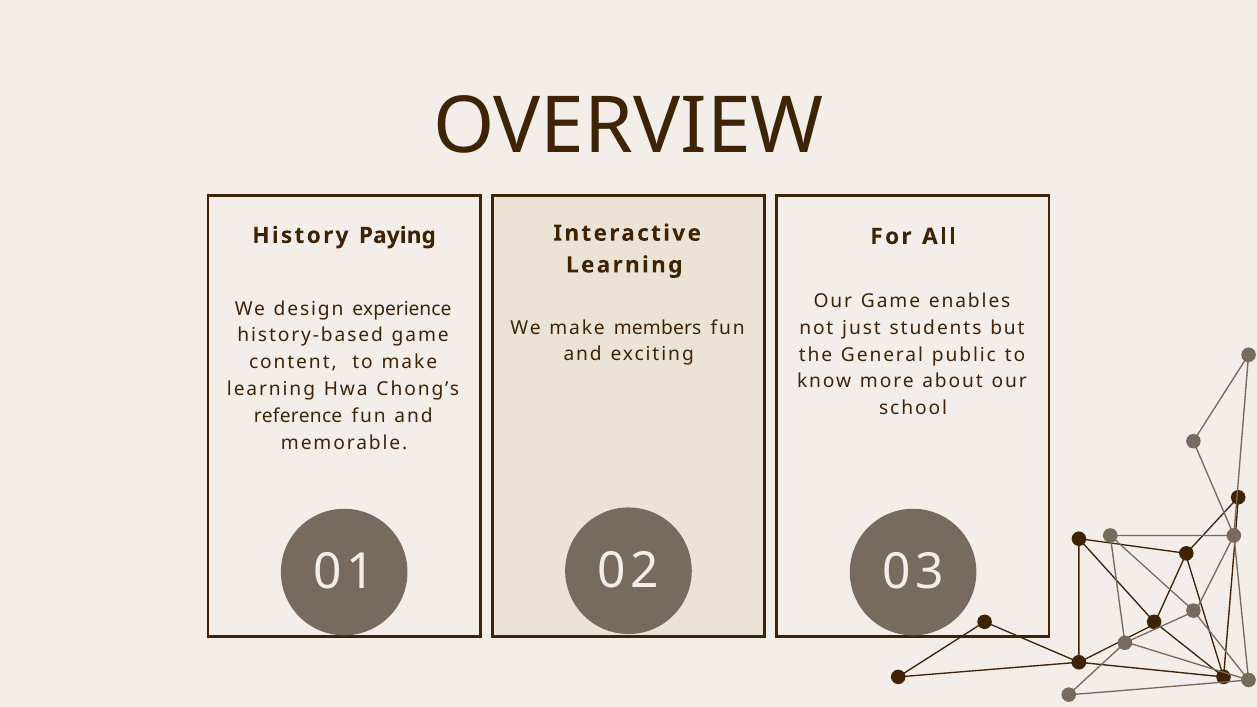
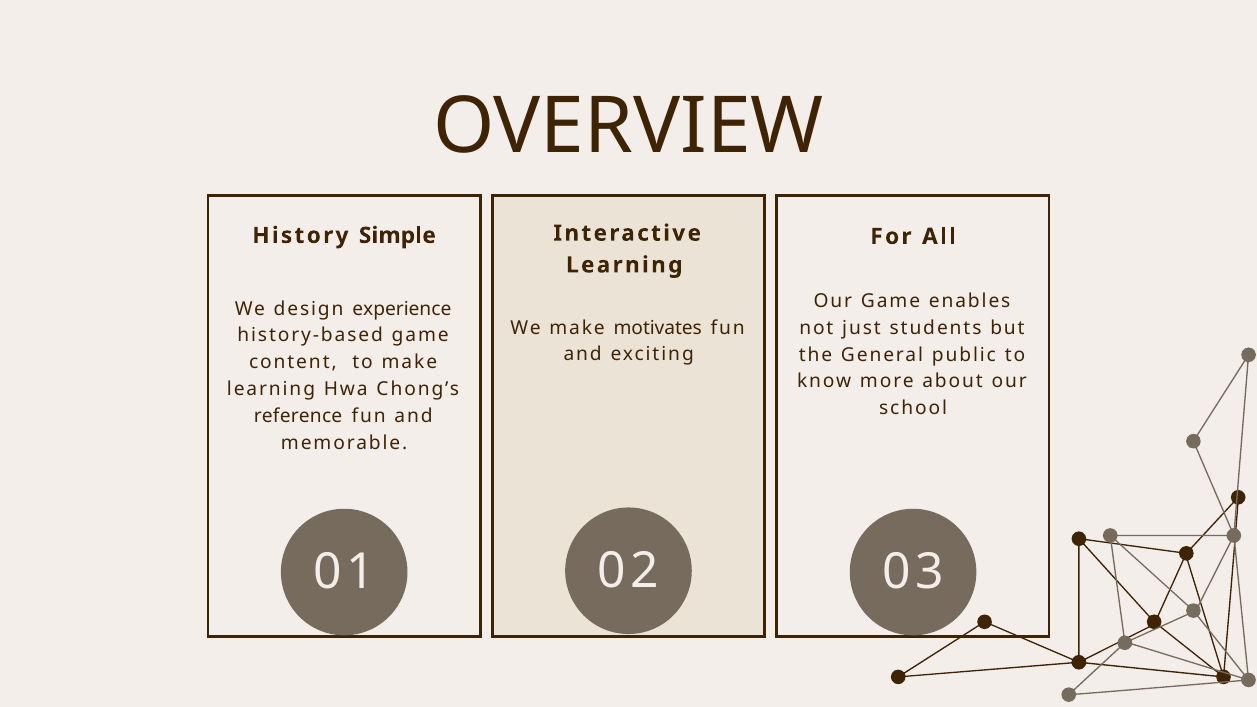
Paying: Paying -> Simple
members: members -> motivates
